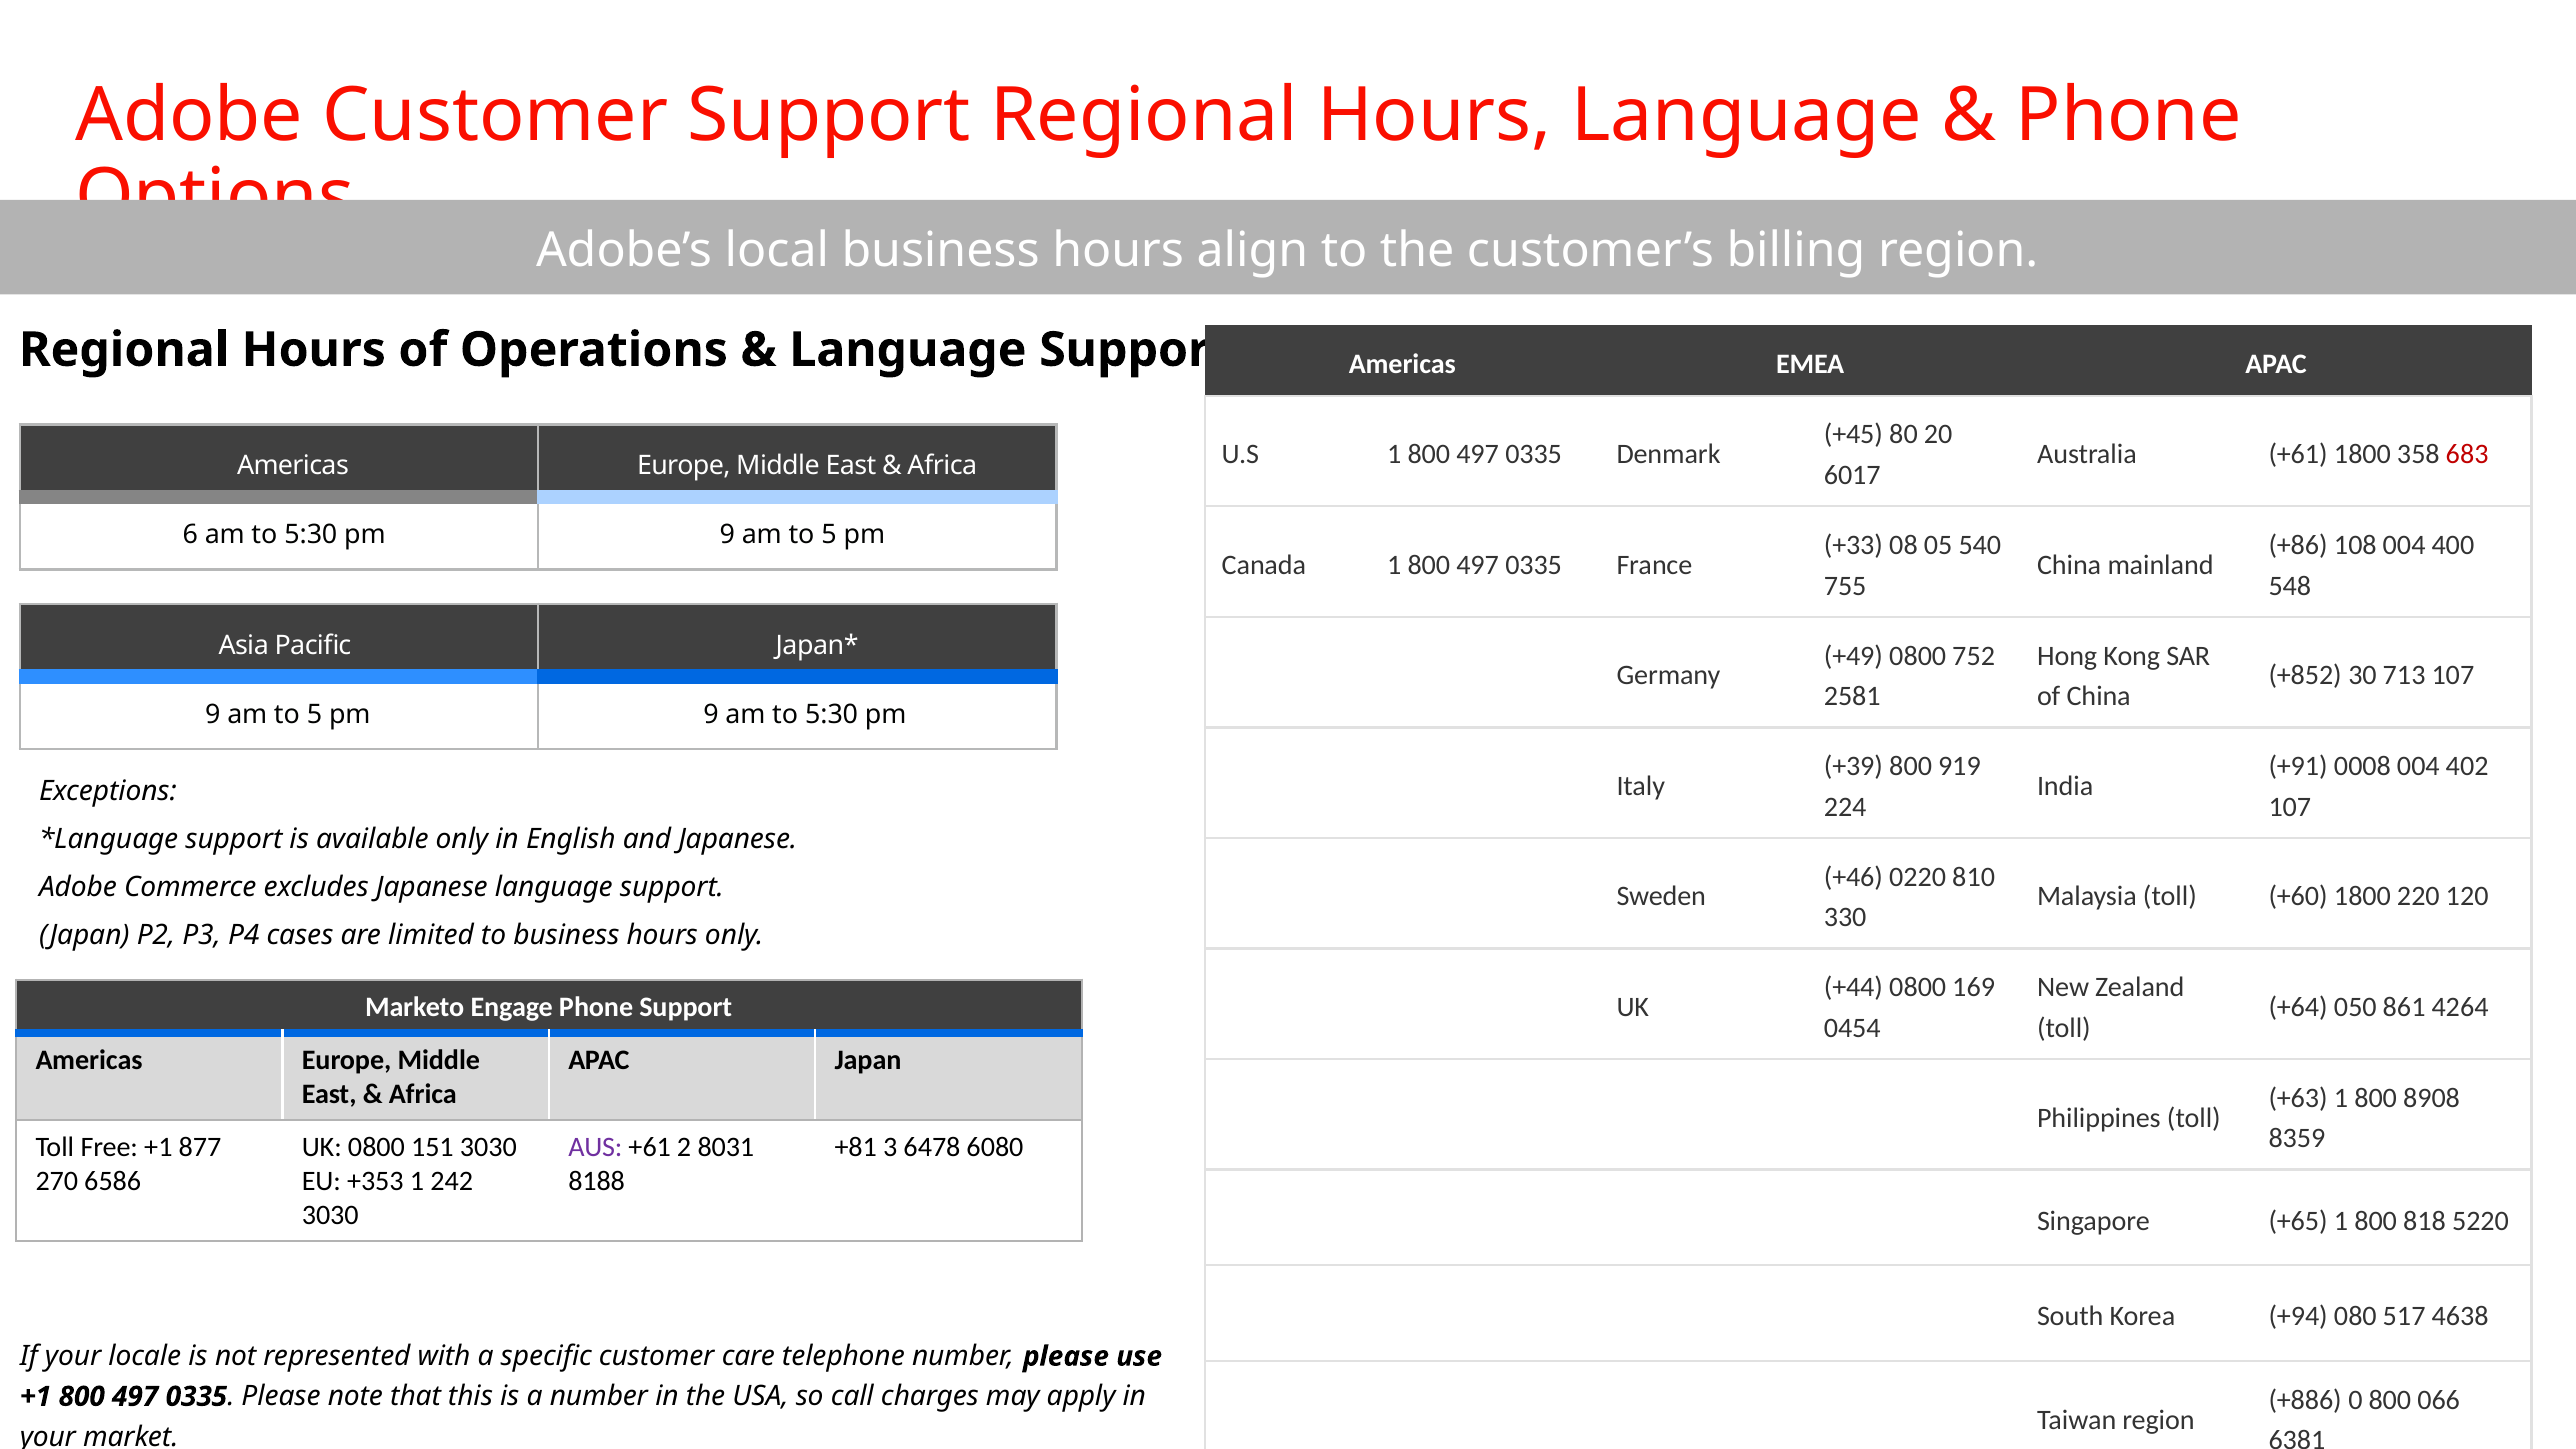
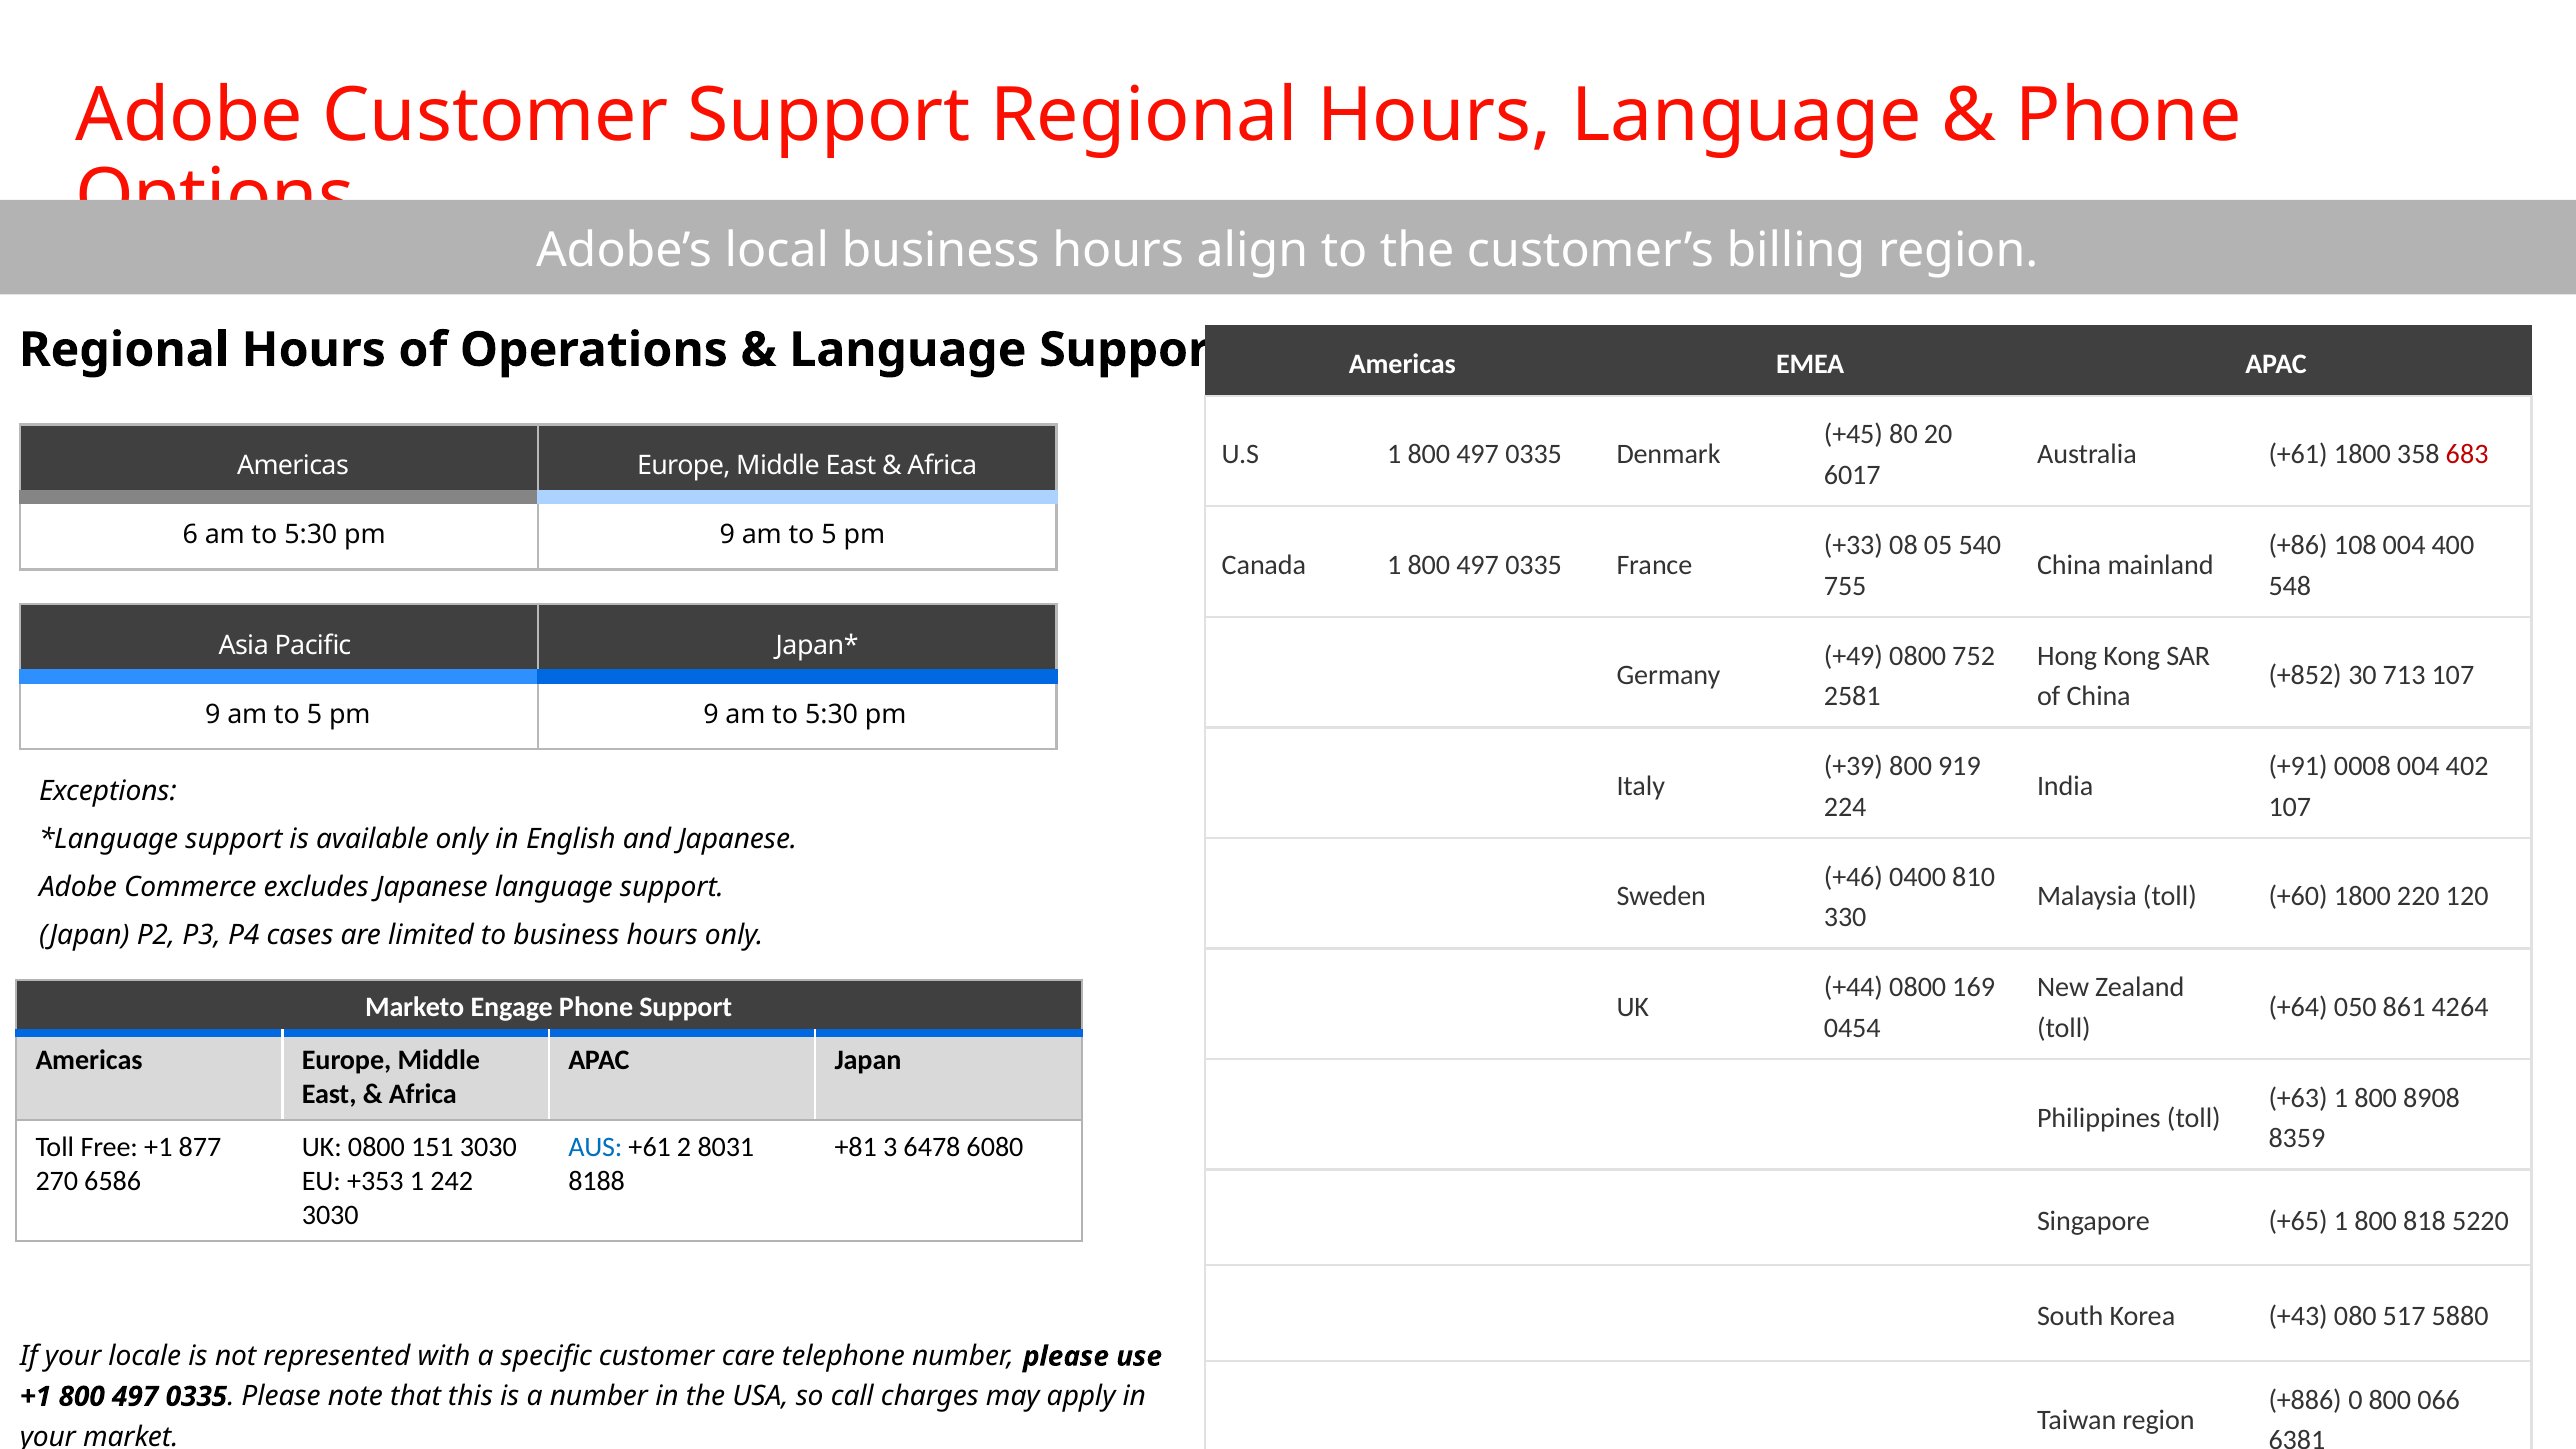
0220: 0220 -> 0400
AUS colour: purple -> blue
+94: +94 -> +43
4638: 4638 -> 5880
